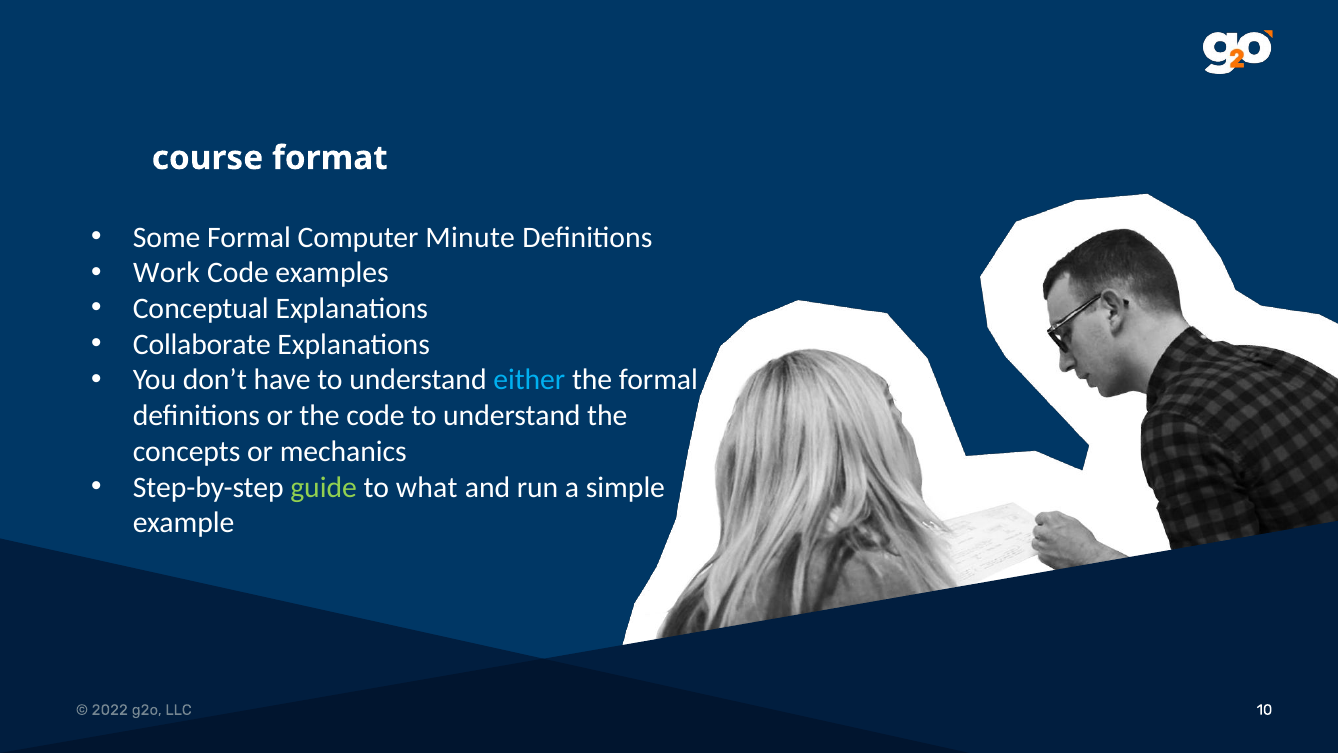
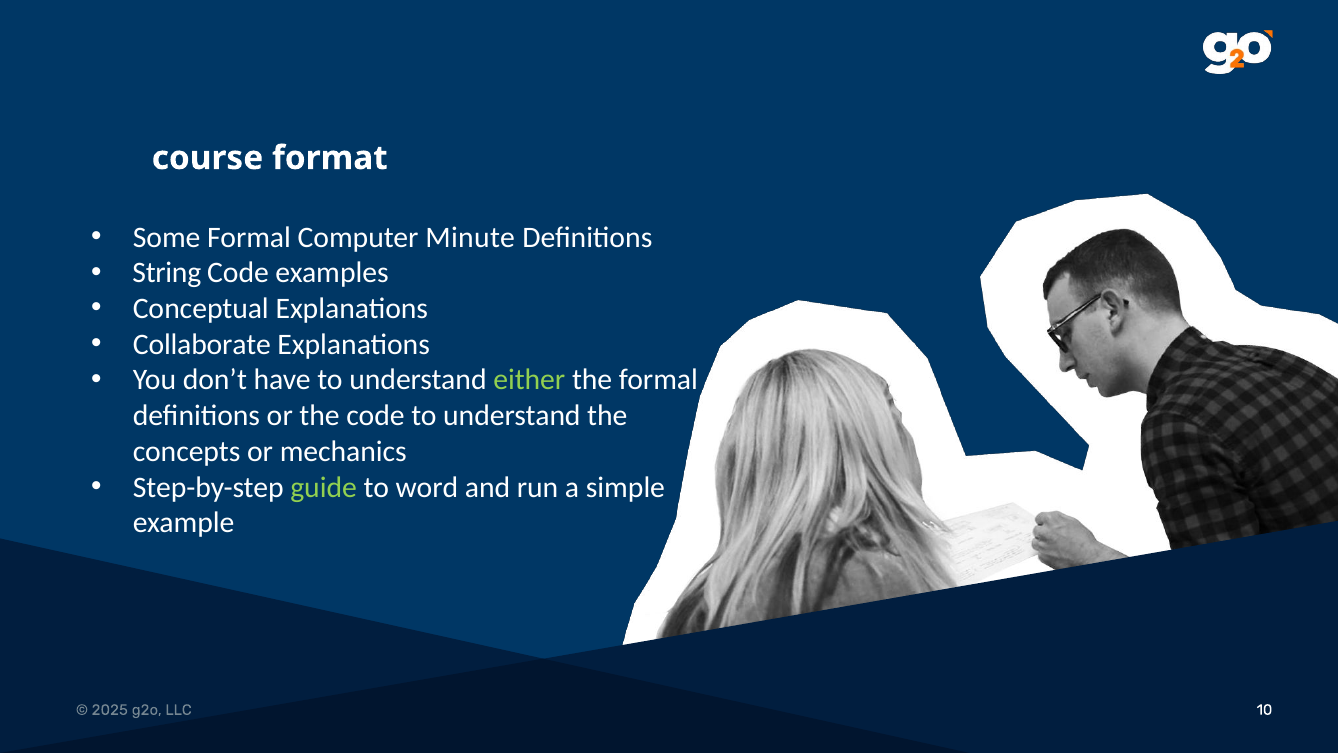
Work: Work -> String
either colour: light blue -> light green
what: what -> word
2022: 2022 -> 2025
